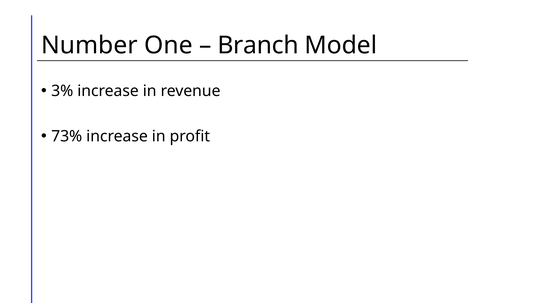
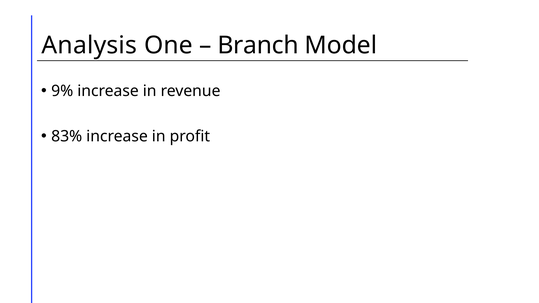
Number: Number -> Analysis
3%: 3% -> 9%
73%: 73% -> 83%
